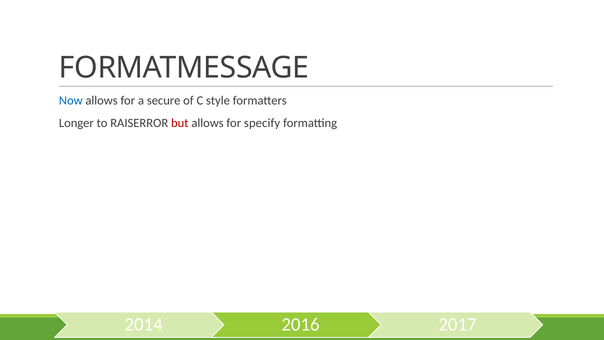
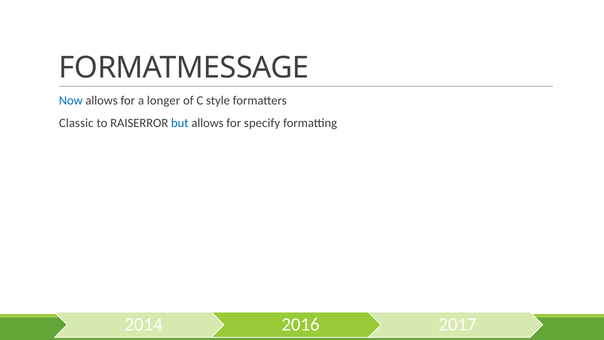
secure: secure -> longer
Longer: Longer -> Classic
but colour: red -> blue
